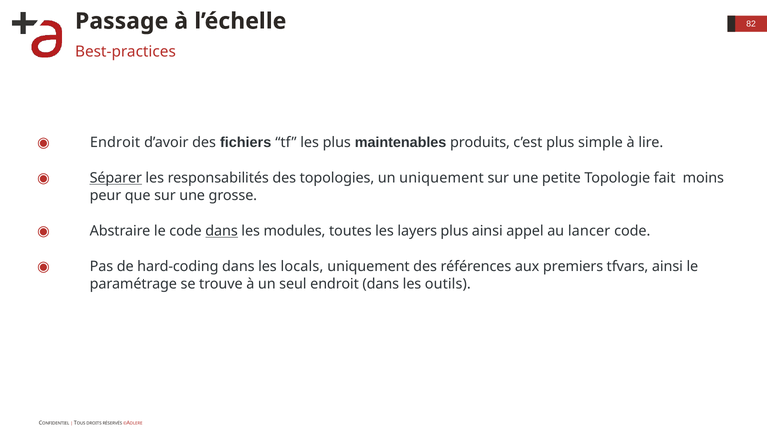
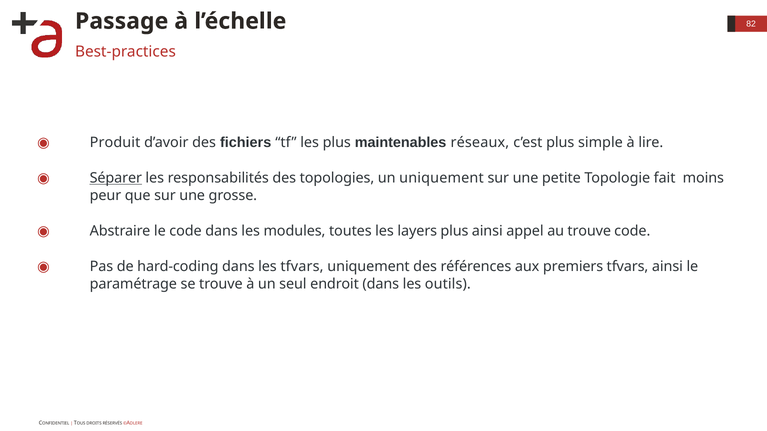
Endroit at (115, 143): Endroit -> Produit
produits: produits -> réseaux
dans at (222, 231) underline: present -> none
au lancer: lancer -> trouve
les locals: locals -> tfvars
